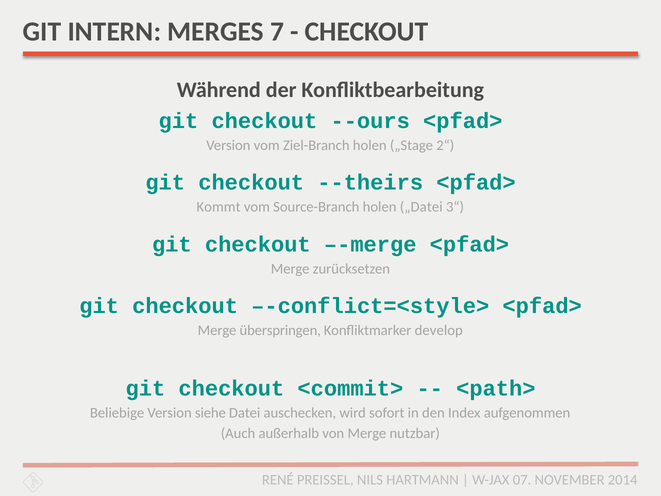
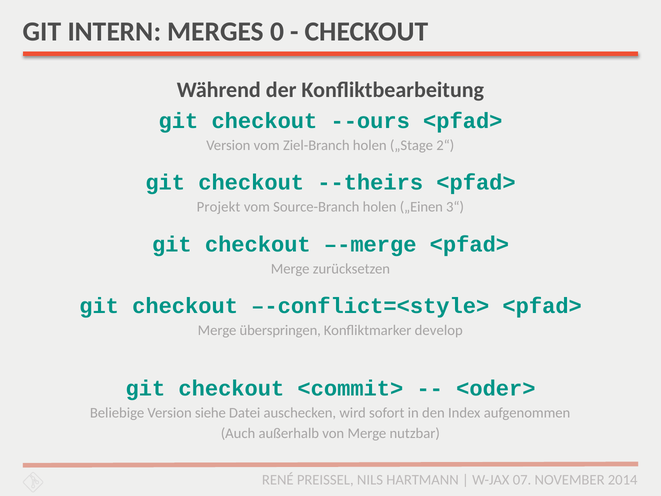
7: 7 -> 0
Kommt: Kommt -> Projekt
„Datei: „Datei -> „Einen
<path>: <path> -> <oder>
